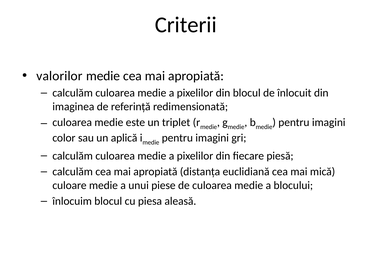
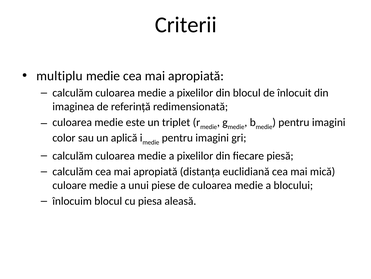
valorilor: valorilor -> multiplu
